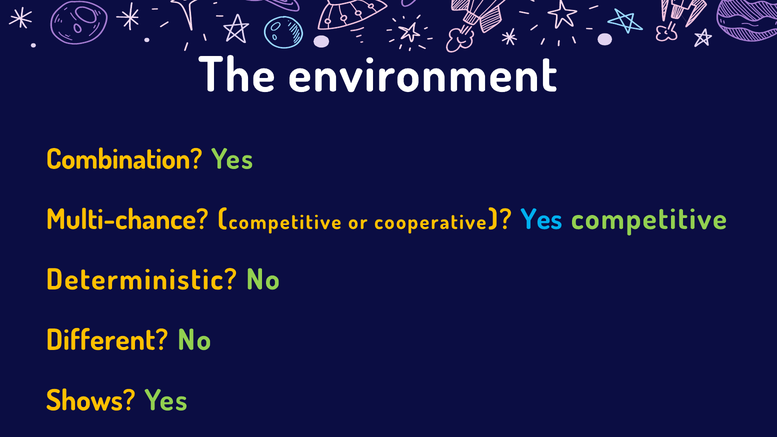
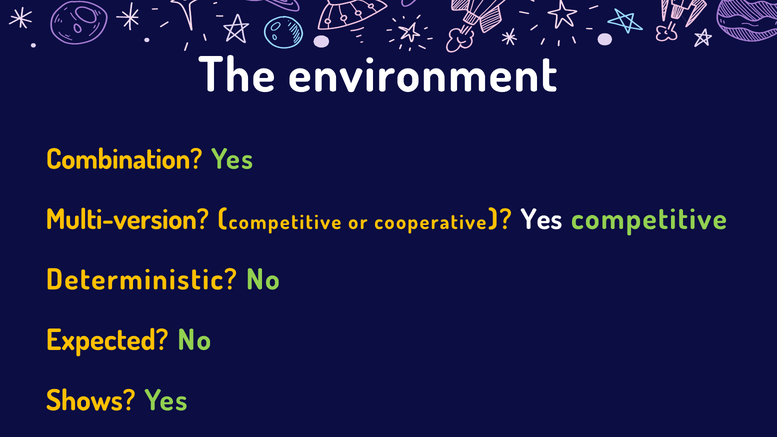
Multi-chance: Multi-chance -> Multi-version
Yes at (541, 220) colour: light blue -> white
Different: Different -> Expected
